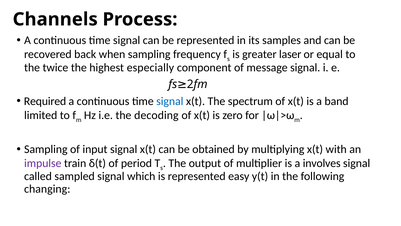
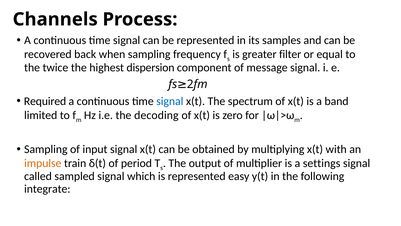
laser: laser -> filter
especially: especially -> dispersion
impulse colour: purple -> orange
involves: involves -> settings
changing: changing -> integrate
